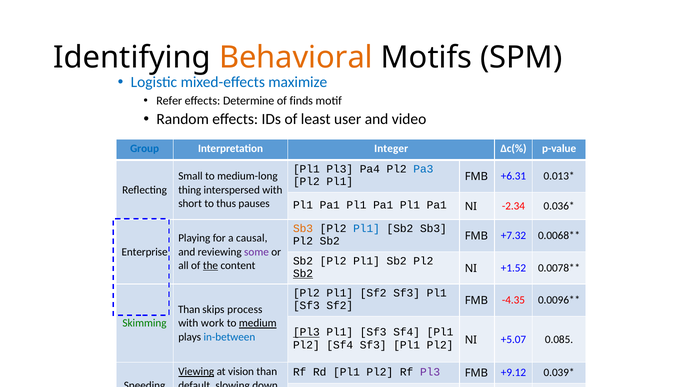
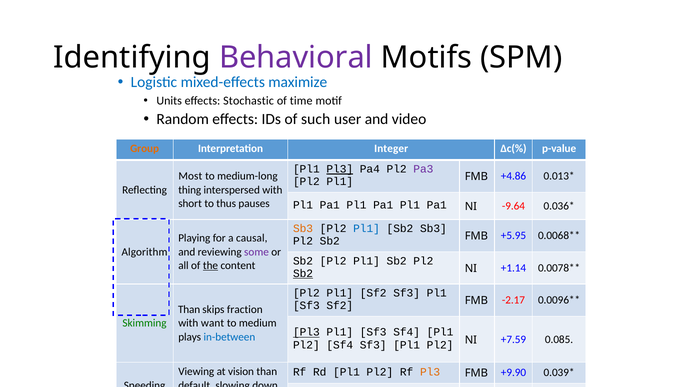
Behavioral colour: orange -> purple
Refer: Refer -> Units
Determine: Determine -> Stochastic
finds: finds -> time
least: least -> such
Group colour: blue -> orange
Pl3 at (340, 169) underline: none -> present
Pa3 colour: blue -> purple
Small: Small -> Most
+6.31: +6.31 -> +4.86
-2.34: -2.34 -> -9.64
+7.32: +7.32 -> +5.95
Enterprise: Enterprise -> Algorithm
+1.52: +1.52 -> +1.14
-4.35: -4.35 -> -2.17
process: process -> fraction
work: work -> want
medium underline: present -> none
+5.07: +5.07 -> +7.59
Viewing underline: present -> none
Pl3 at (430, 371) colour: purple -> orange
+9.12: +9.12 -> +9.90
